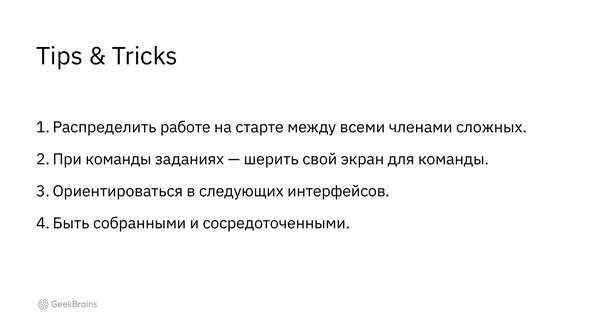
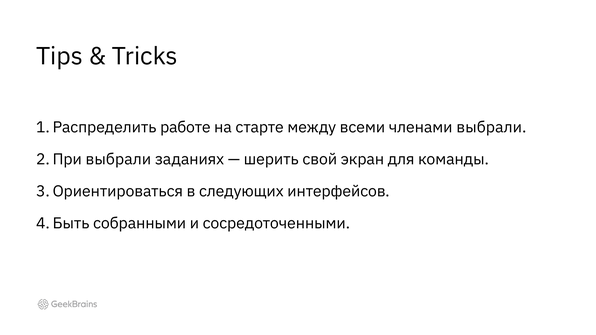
членами сложных: сложных -> выбрали
команды at (118, 159): команды -> выбрали
